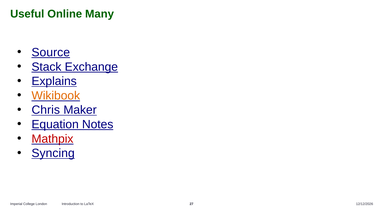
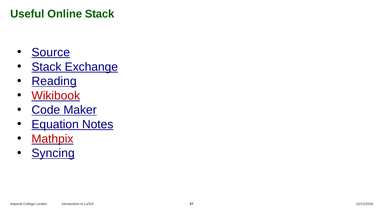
Online Many: Many -> Stack
Explains: Explains -> Reading
Wikibook colour: orange -> red
Chris: Chris -> Code
